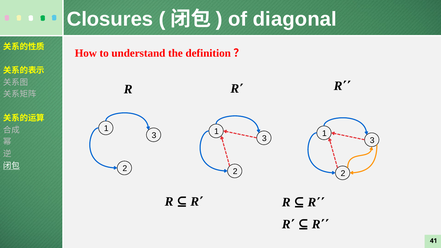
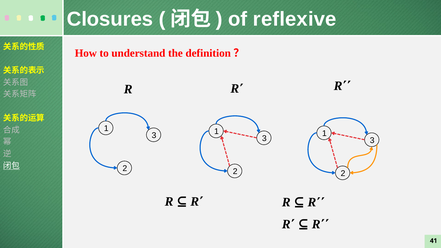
diagonal: diagonal -> reflexive
